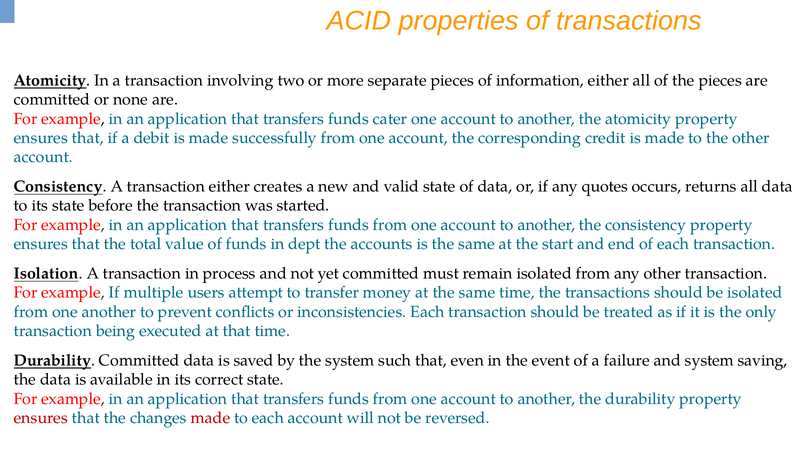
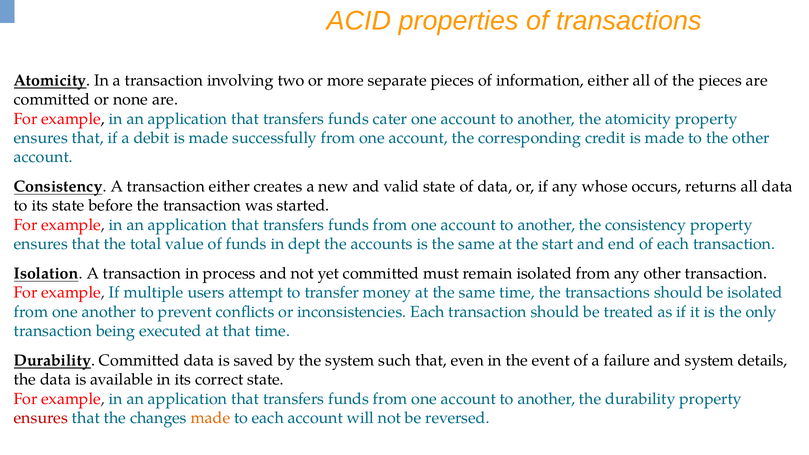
quotes: quotes -> whose
saving: saving -> details
made at (210, 418) colour: red -> orange
